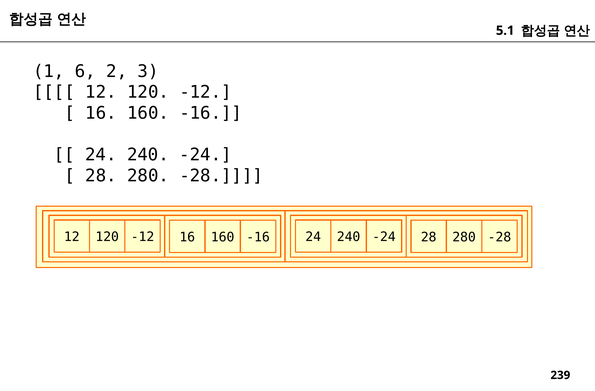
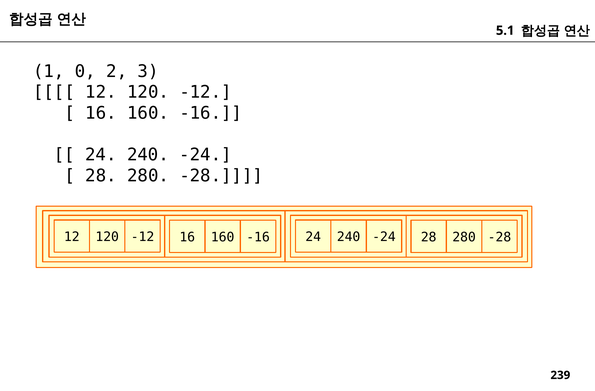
6: 6 -> 0
